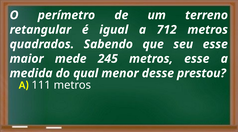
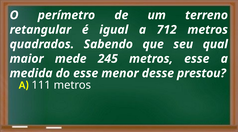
seu esse: esse -> qual
do qual: qual -> esse
